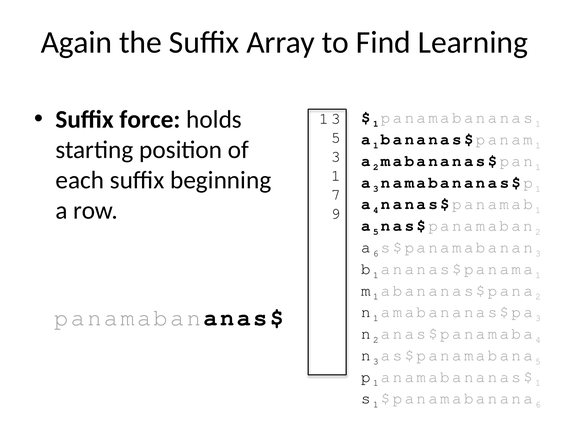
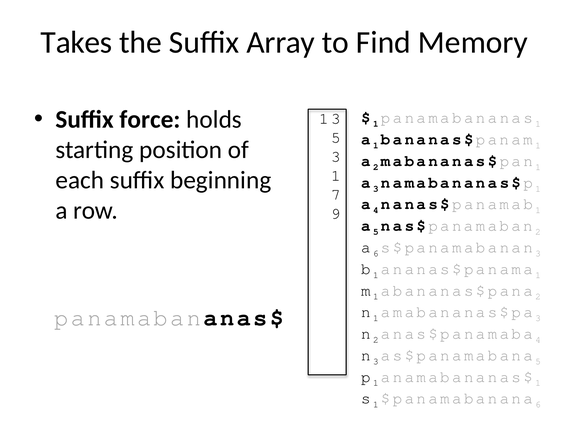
Again: Again -> Takes
Learning: Learning -> Memory
